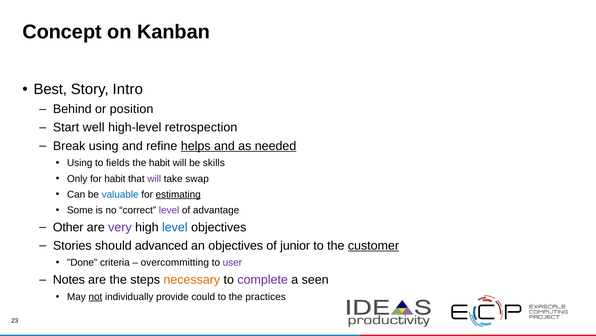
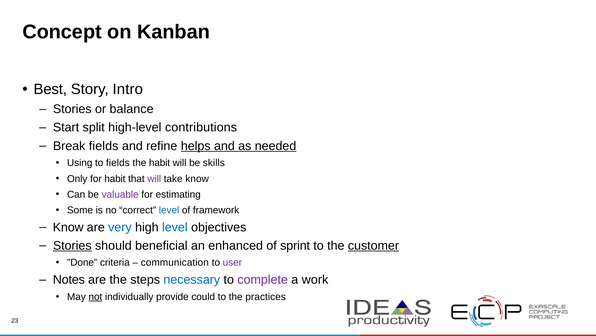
Behind at (72, 109): Behind -> Stories
position: position -> balance
well: well -> split
retrospection: retrospection -> contributions
Break using: using -> fields
take swap: swap -> know
valuable colour: blue -> purple
estimating underline: present -> none
level at (169, 210) colour: purple -> blue
advantage: advantage -> framework
Other at (68, 227): Other -> Know
very colour: purple -> blue
Stories at (72, 245) underline: none -> present
advanced: advanced -> beneficial
an objectives: objectives -> enhanced
junior: junior -> sprint
overcommitting: overcommitting -> communication
necessary colour: orange -> blue
seen: seen -> work
